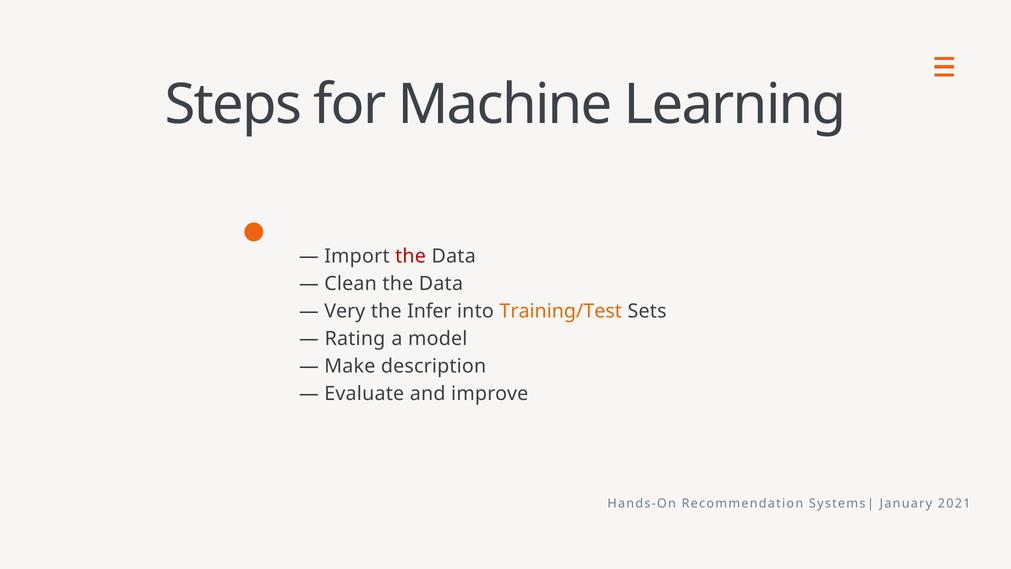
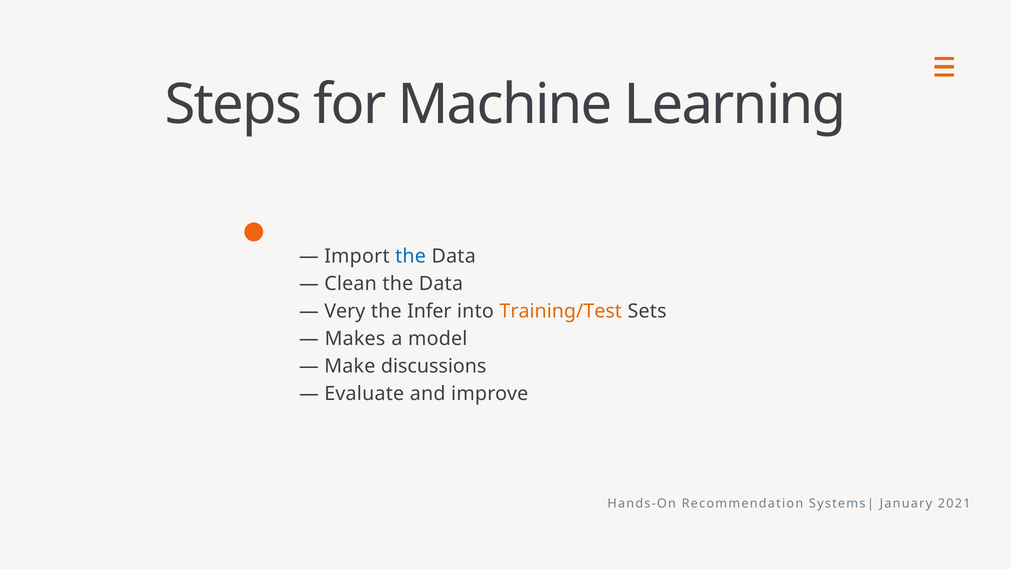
the at (411, 256) colour: red -> blue
Rating: Rating -> Makes
description: description -> discussions
